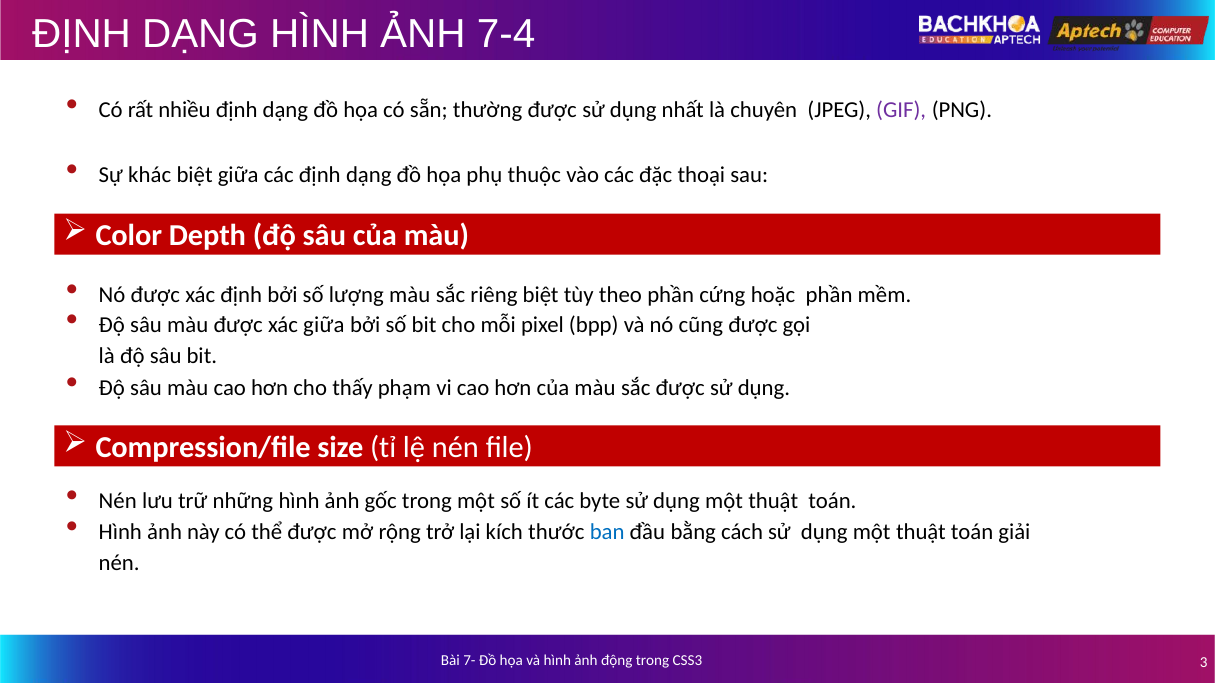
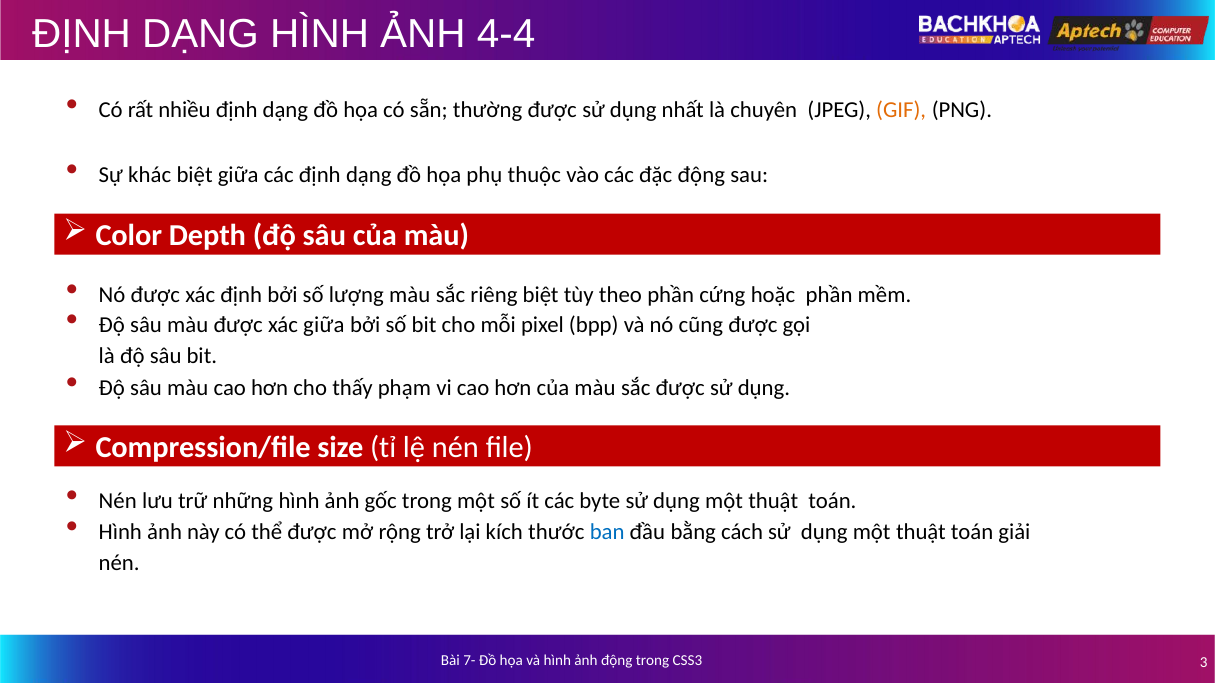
7-4: 7-4 -> 4-4
GIF colour: purple -> orange
đặc thoại: thoại -> động
